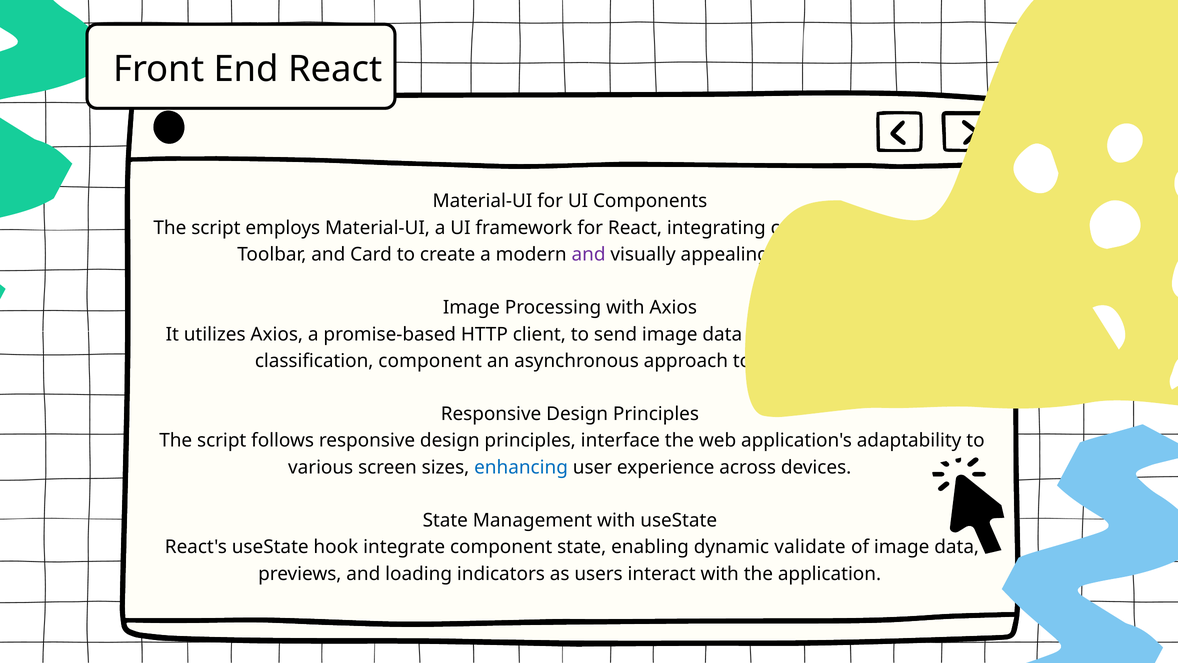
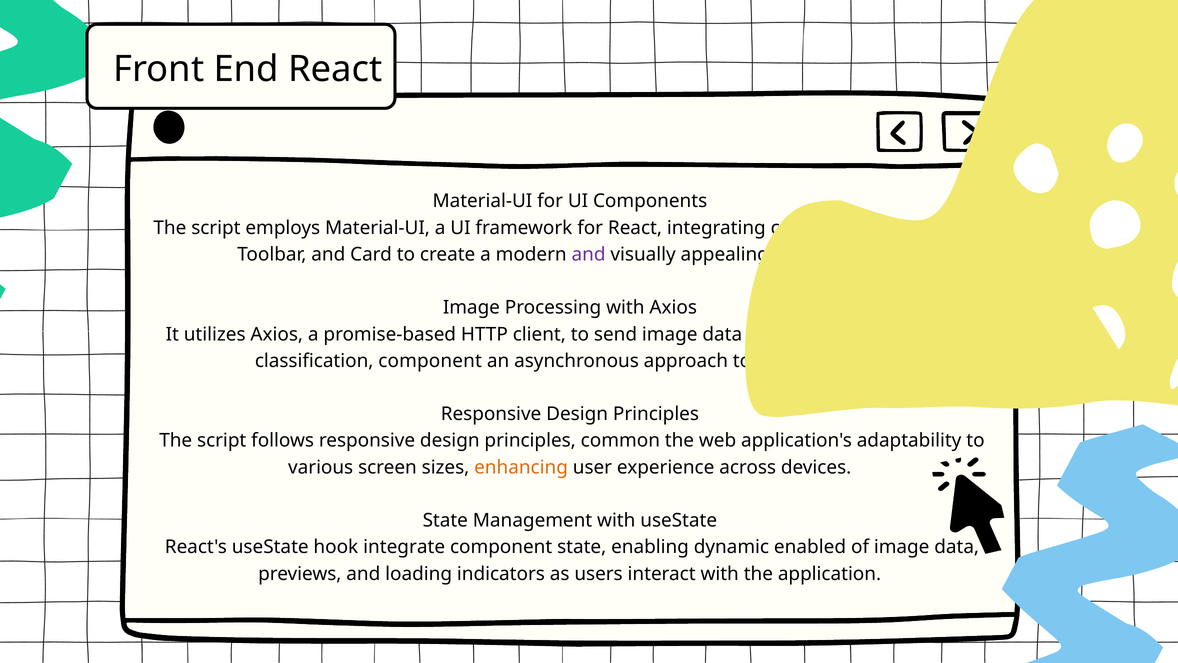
principles interface: interface -> common
enhancing colour: blue -> orange
validate: validate -> enabled
